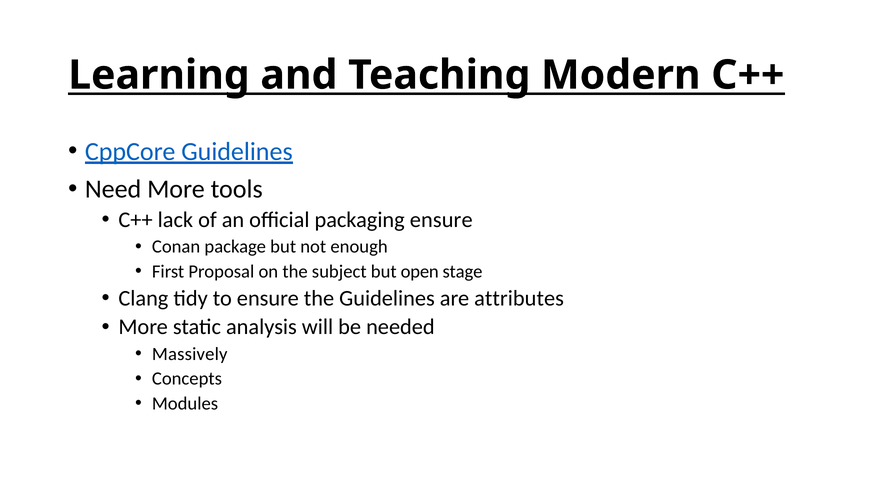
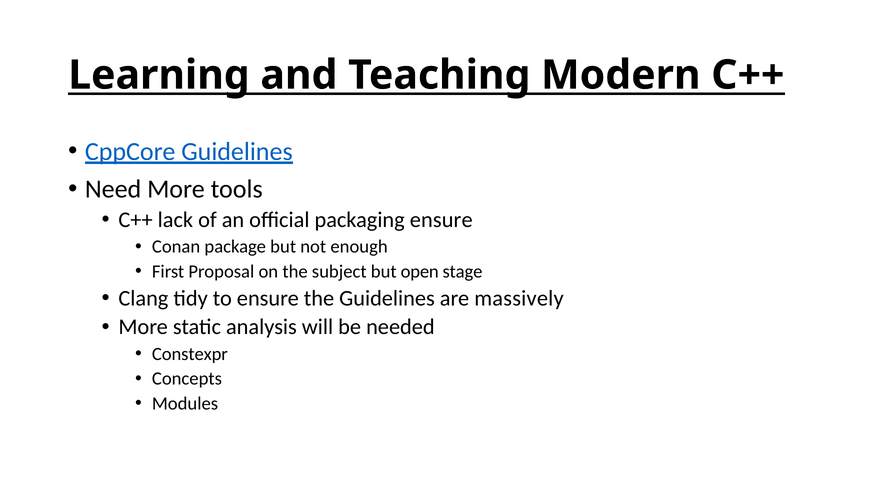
attributes: attributes -> massively
Massively: Massively -> Constexpr
